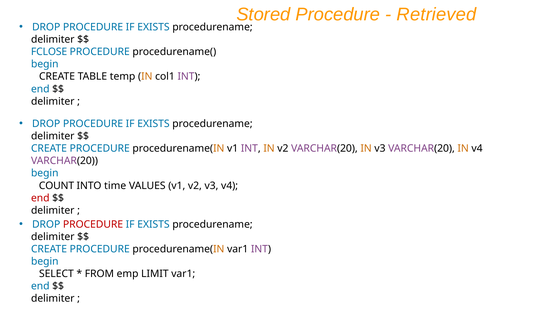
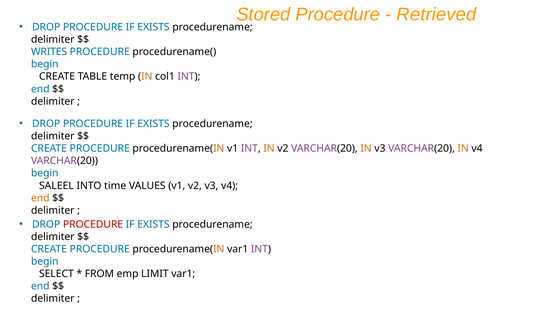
FCLOSE: FCLOSE -> WRITES
COUNT: COUNT -> SALEEL
end at (40, 198) colour: red -> orange
